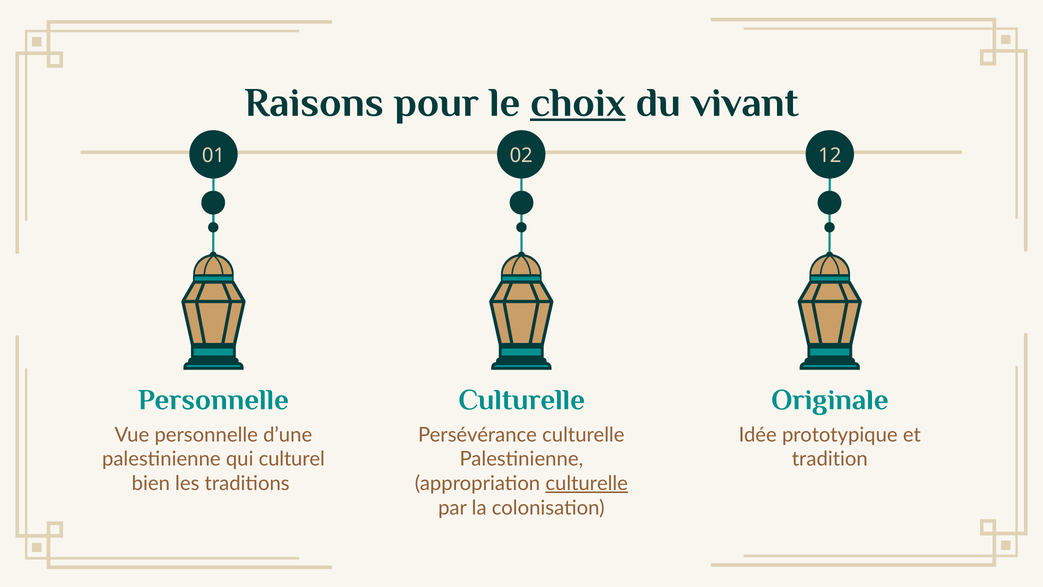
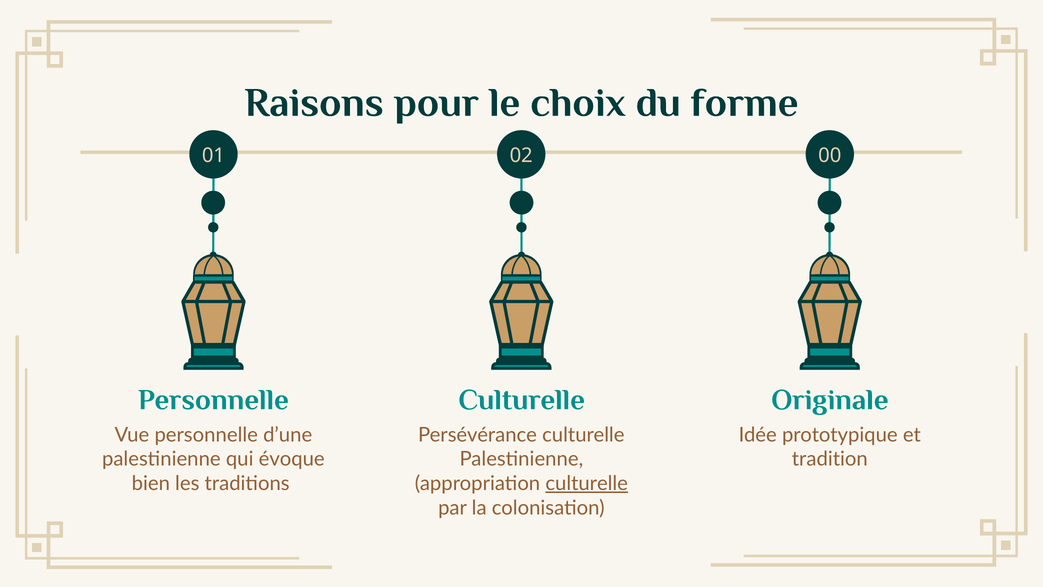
choix underline: present -> none
vivant: vivant -> forme
12: 12 -> 00
culturel: culturel -> évoque
